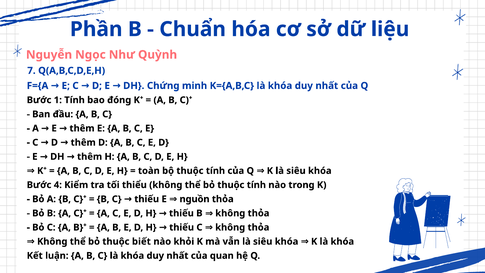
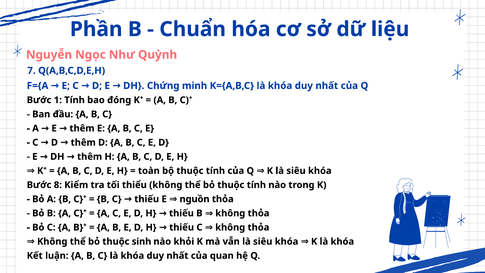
4: 4 -> 8
biết: biết -> sinh
